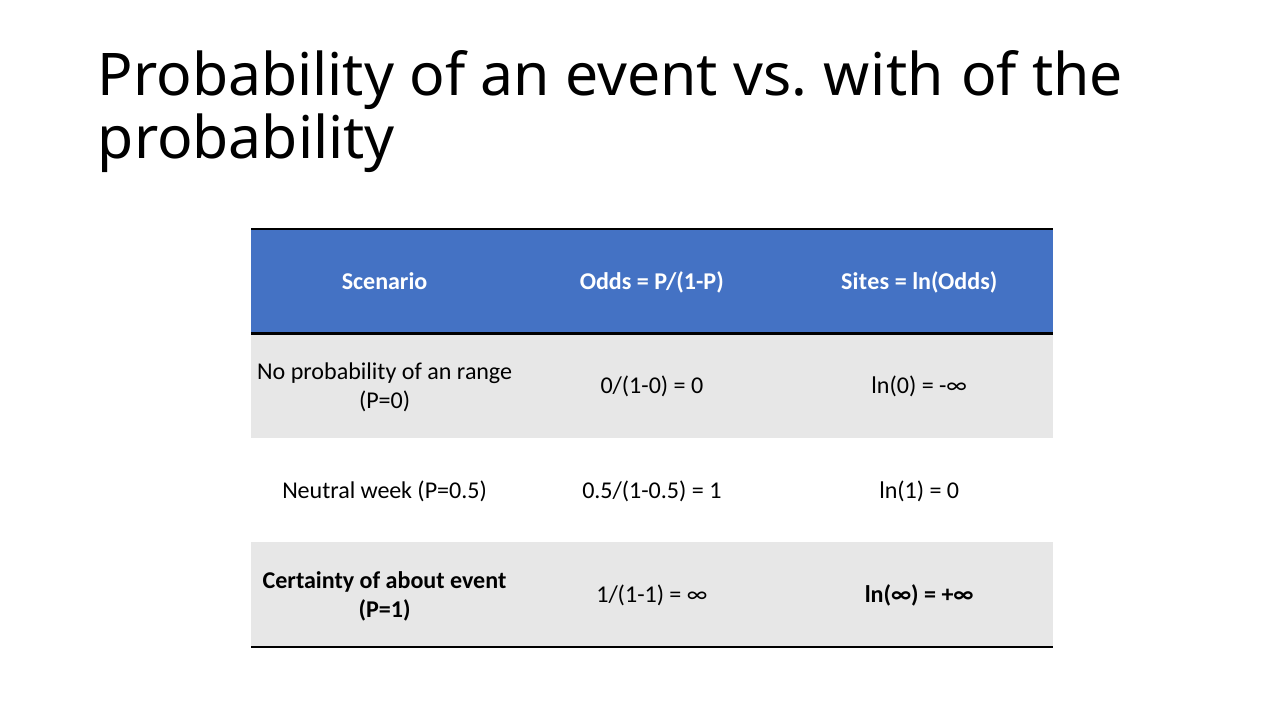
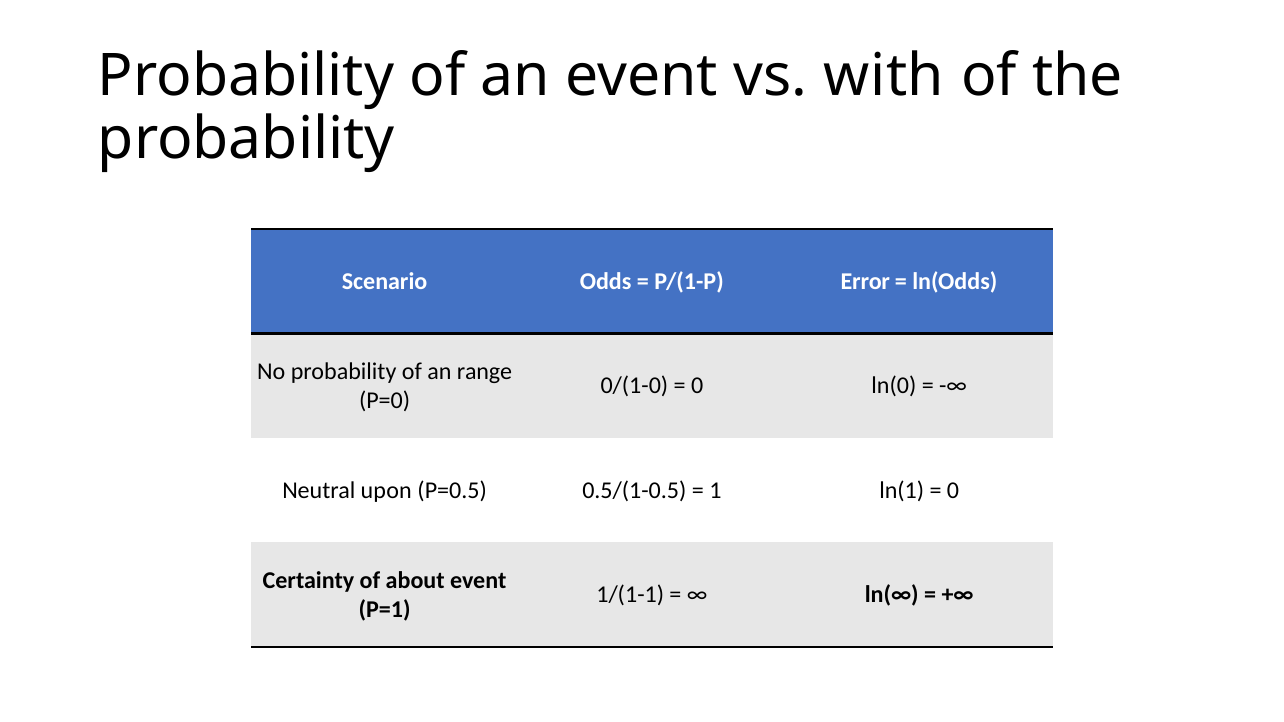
Sites: Sites -> Error
week: week -> upon
